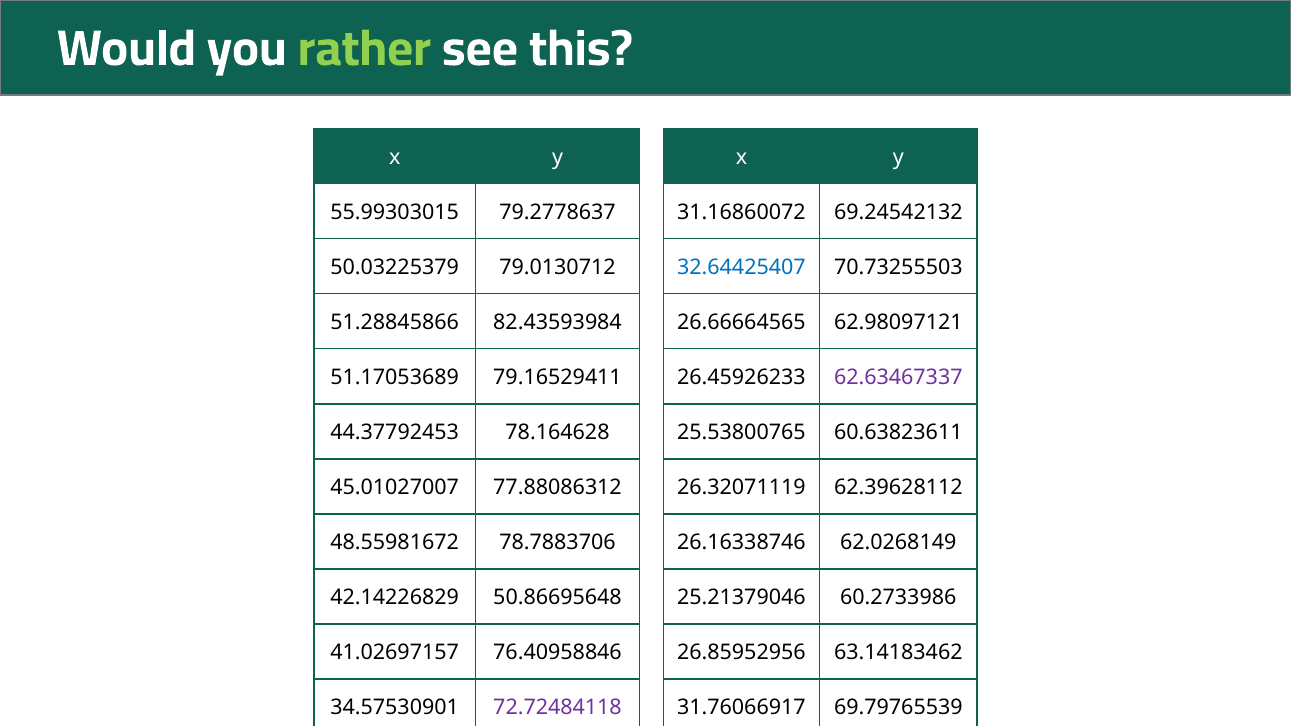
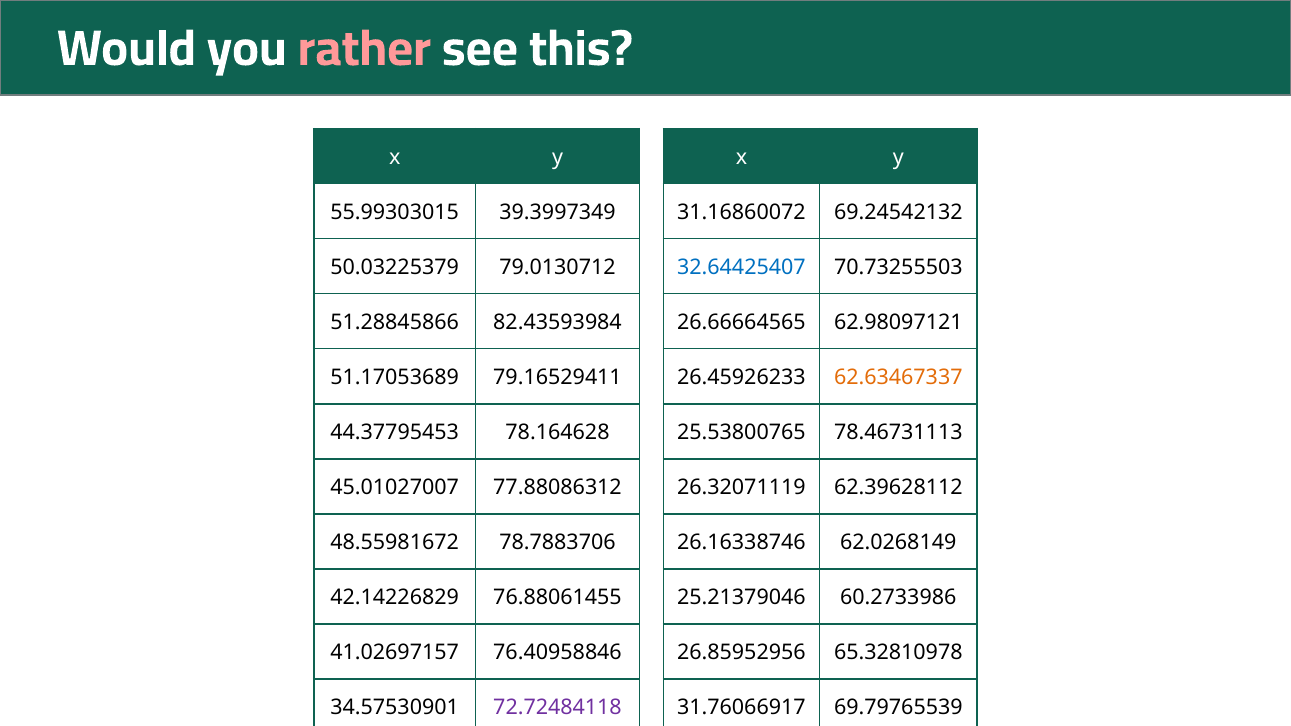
rather colour: light green -> pink
79.2778637: 79.2778637 -> 39.3997349
62.63467337 colour: purple -> orange
44.37792453: 44.37792453 -> 44.37795453
60.63823611: 60.63823611 -> 78.46731113
50.86695648: 50.86695648 -> 76.88061455
63.14183462: 63.14183462 -> 65.32810978
